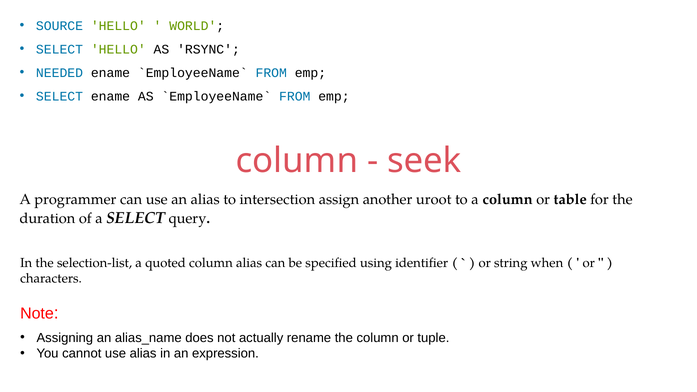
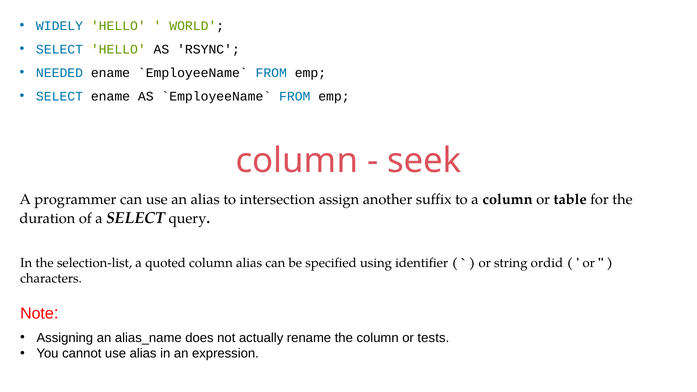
SOURCE: SOURCE -> WIDELY
uroot: uroot -> suffix
when: when -> ordid
tuple: tuple -> tests
